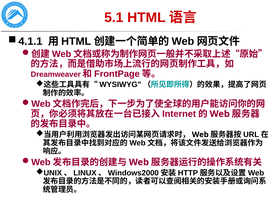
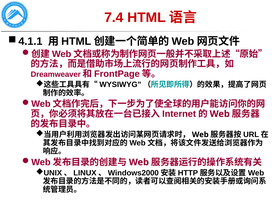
5.1: 5.1 -> 7.4
